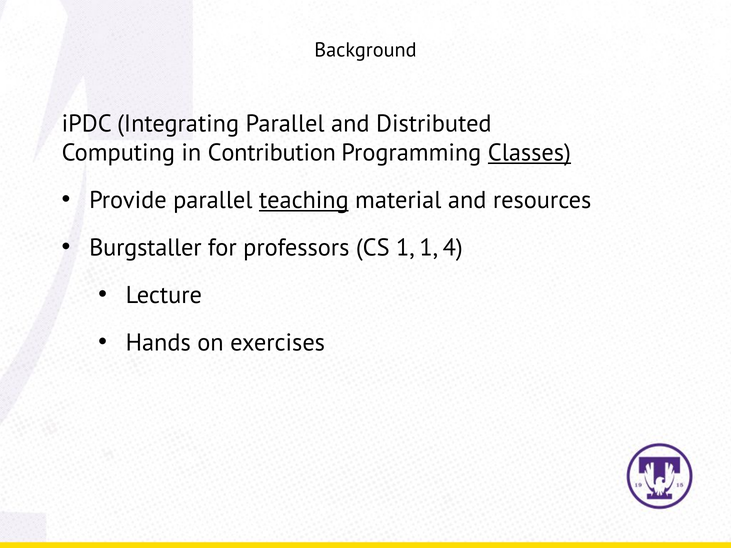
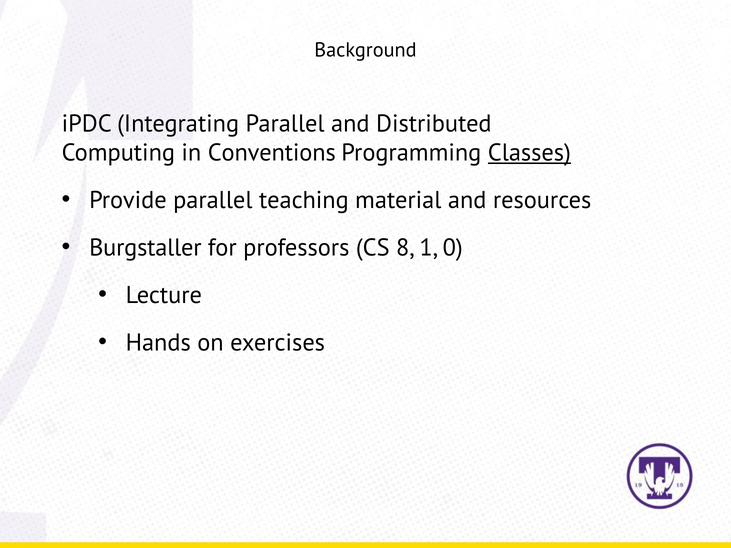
Contribution: Contribution -> Conventions
teaching underline: present -> none
CS 1: 1 -> 8
4: 4 -> 0
